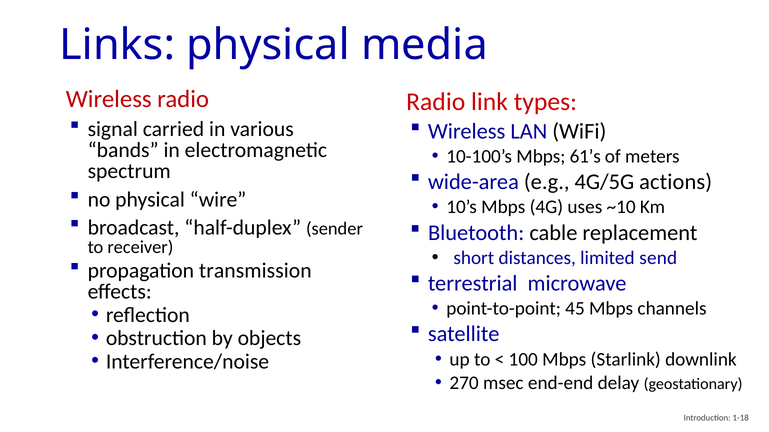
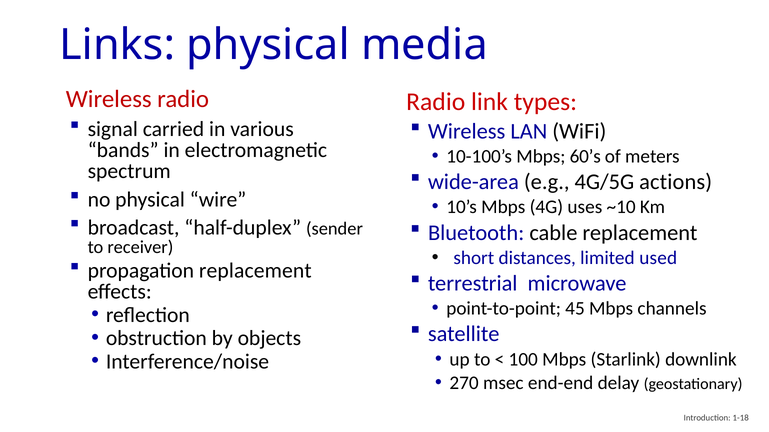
61’s: 61’s -> 60’s
send: send -> used
propagation transmission: transmission -> replacement
